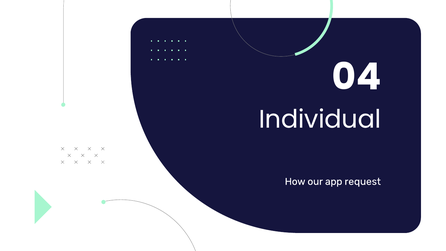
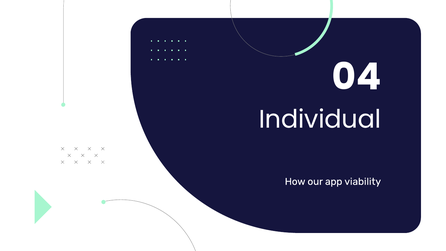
request: request -> viability
